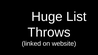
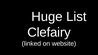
Throws: Throws -> Clefairy
